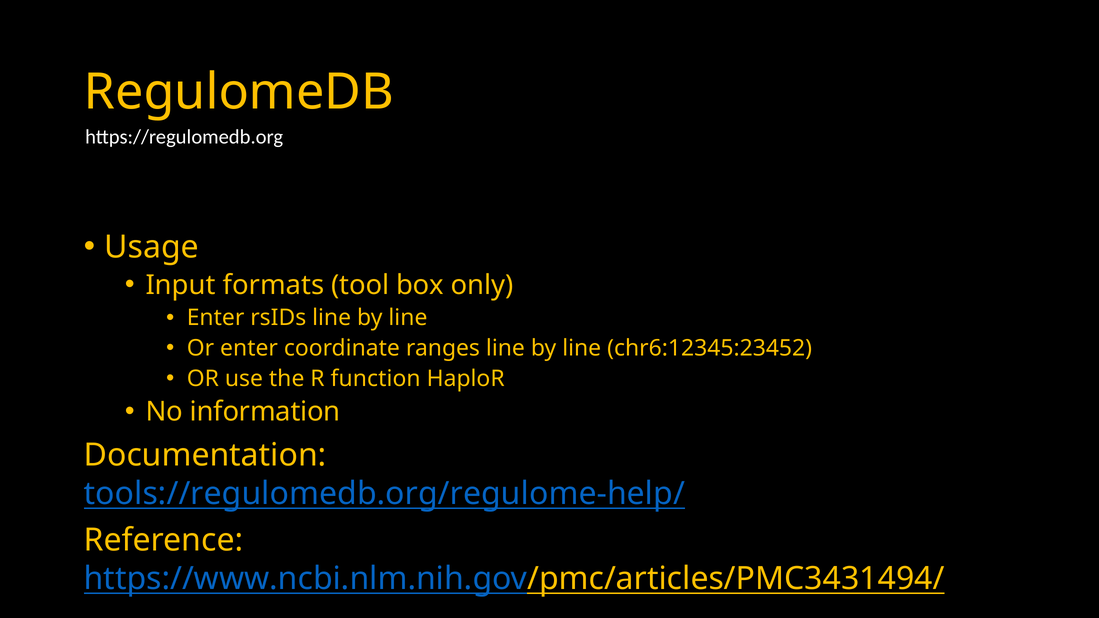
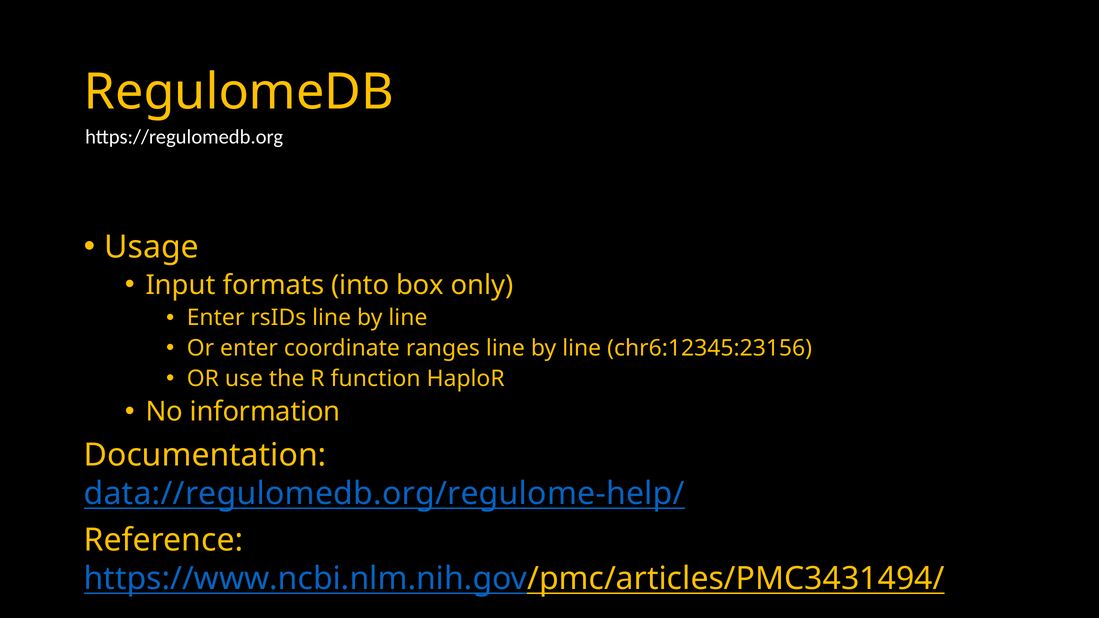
tool: tool -> into
chr6:12345:23452: chr6:12345:23452 -> chr6:12345:23156
tools://regulomedb.org/regulome-help/: tools://regulomedb.org/regulome-help/ -> data://regulomedb.org/regulome-help/
